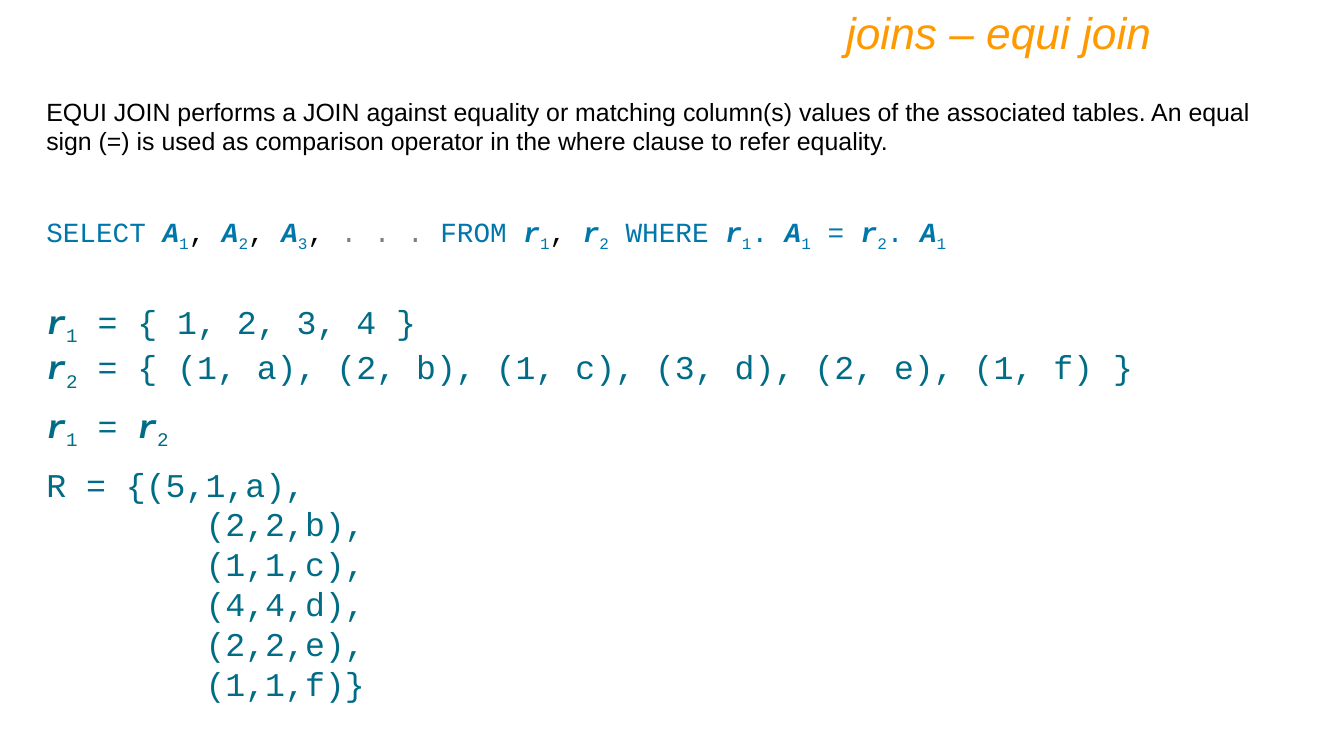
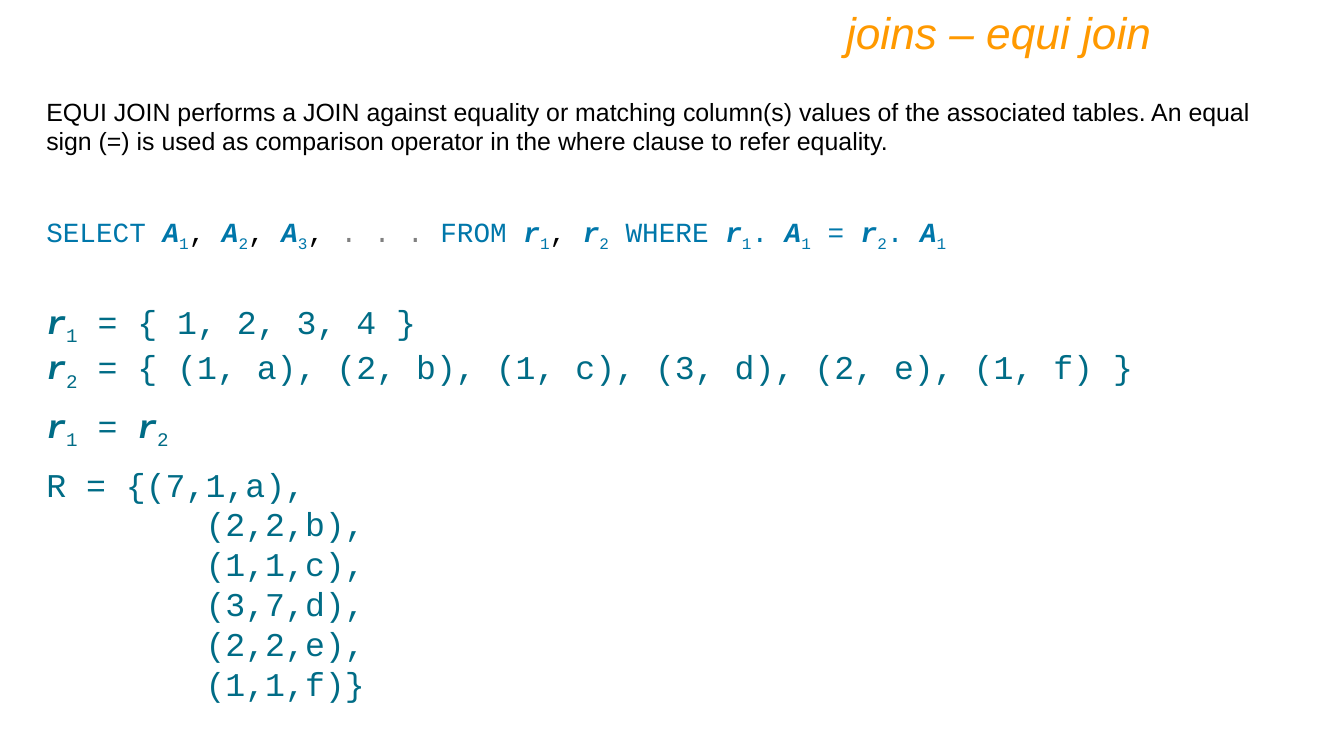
5,1,a: 5,1,a -> 7,1,a
4,4,d: 4,4,d -> 3,7,d
